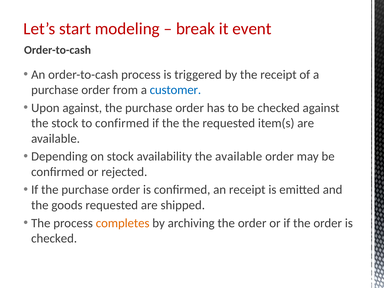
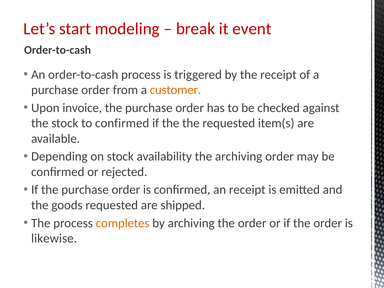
customer colour: blue -> orange
Upon against: against -> invoice
the available: available -> archiving
checked at (54, 238): checked -> likewise
